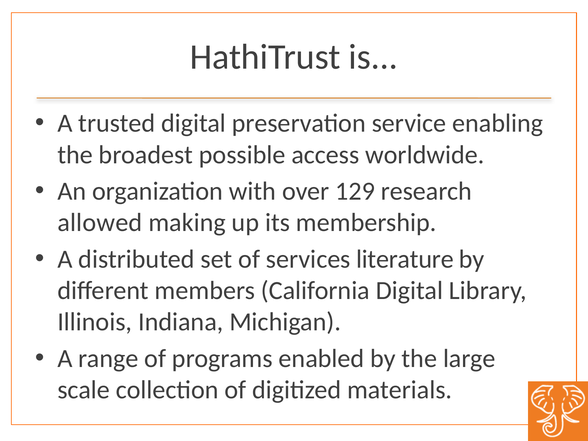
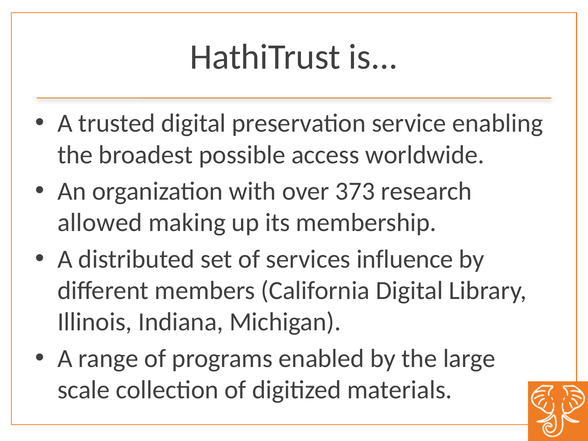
129: 129 -> 373
literature: literature -> influence
